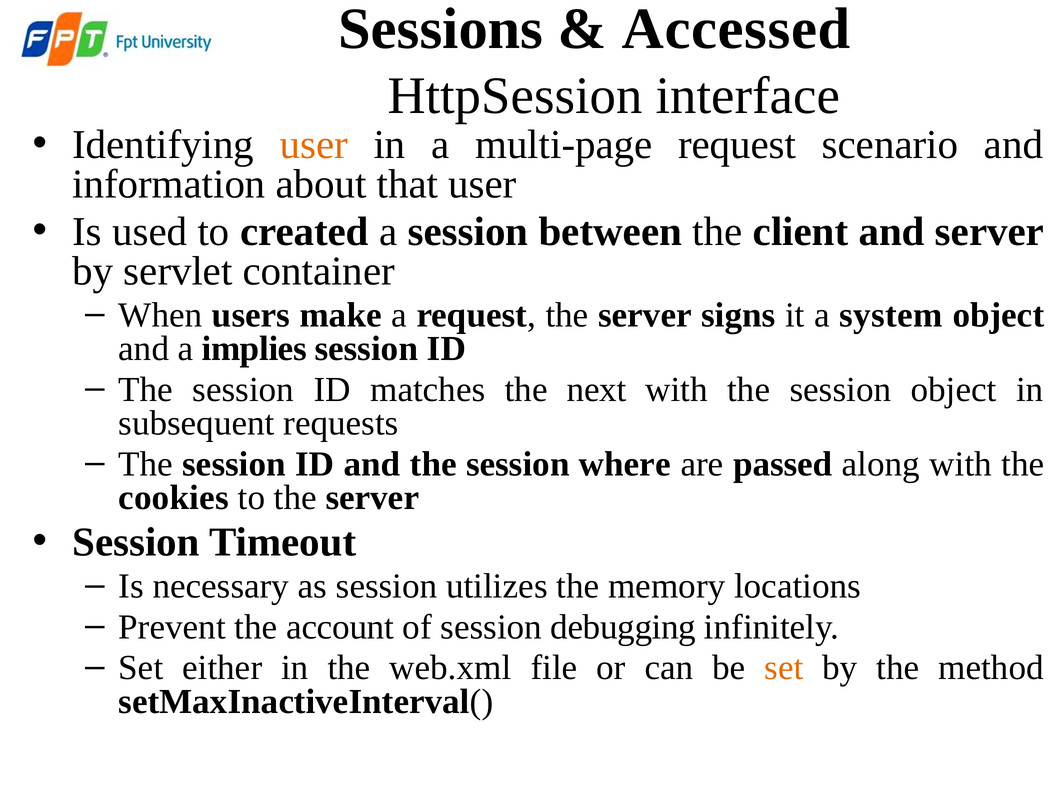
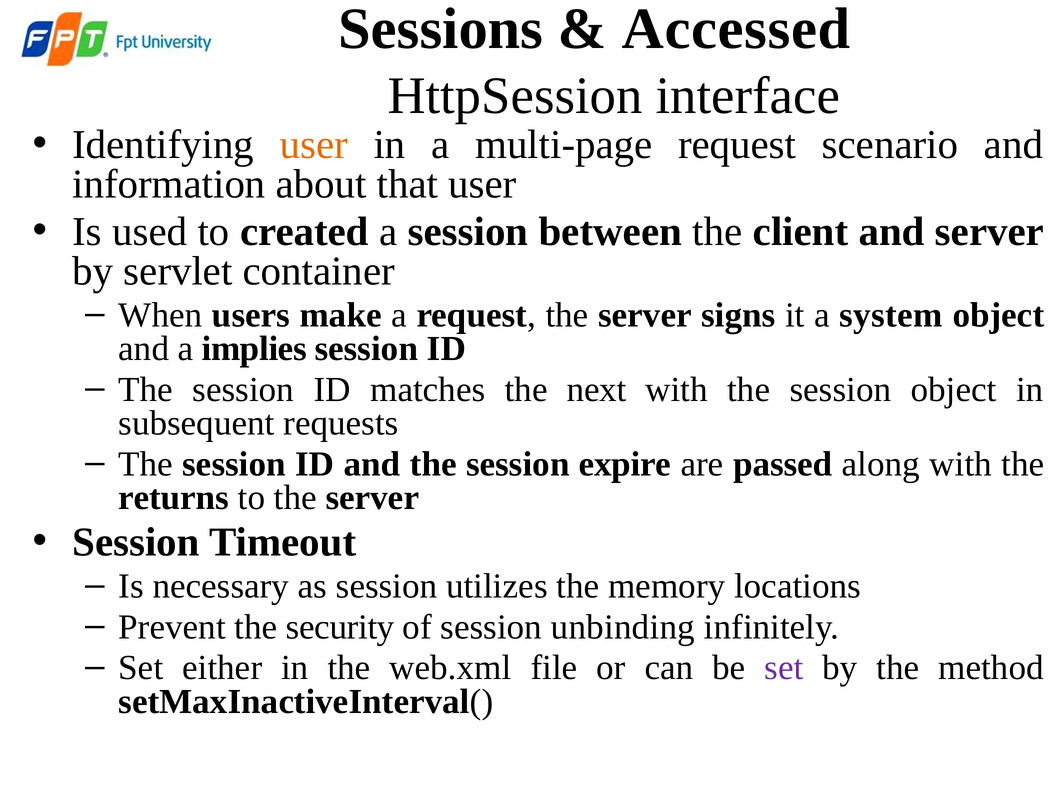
where: where -> expire
cookies: cookies -> returns
account: account -> security
debugging: debugging -> unbinding
set at (784, 668) colour: orange -> purple
